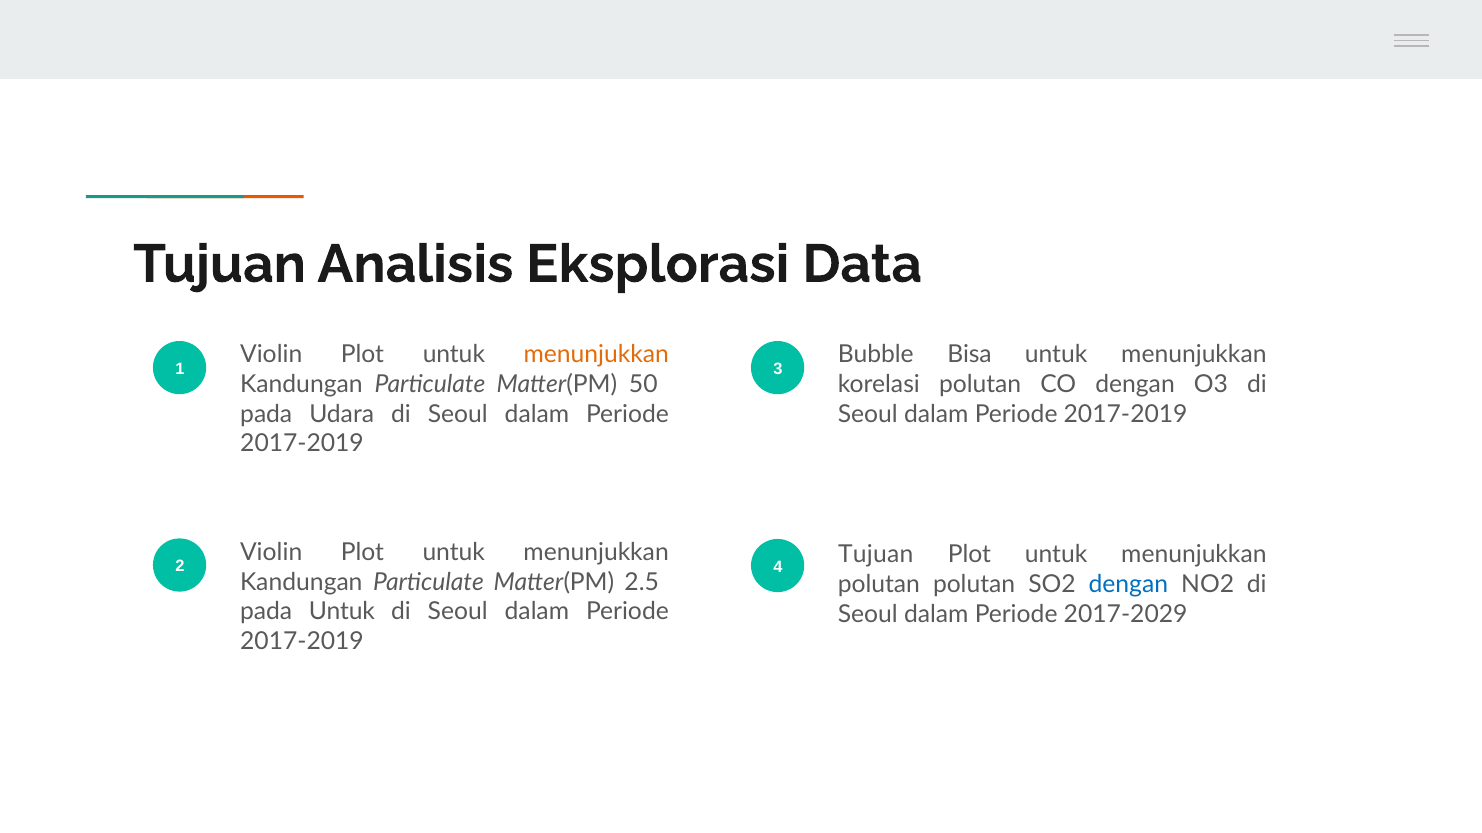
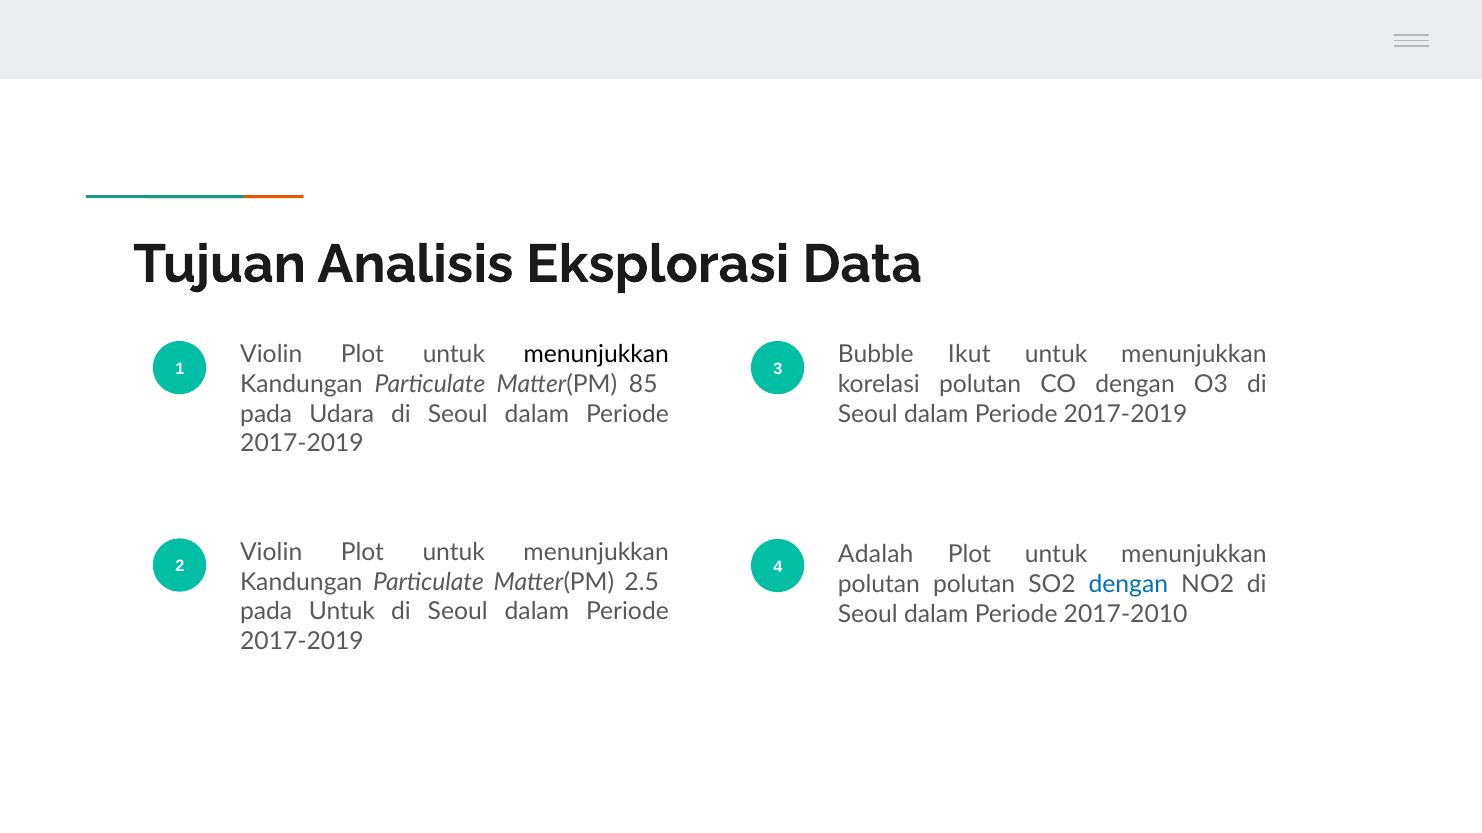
menunjukkan at (596, 355) colour: orange -> black
Bisa: Bisa -> Ikut
50: 50 -> 85
4 Tujuan: Tujuan -> Adalah
2017-2029: 2017-2029 -> 2017-2010
